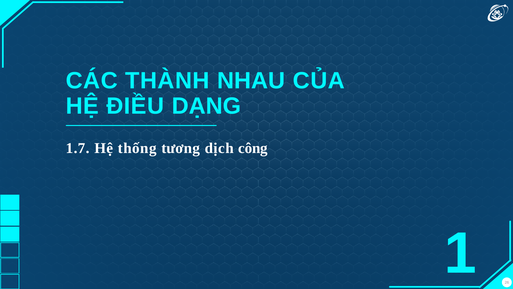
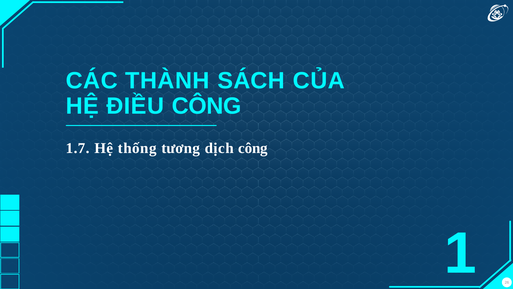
NHAU: NHAU -> SÁCH
ĐIỀU DẠNG: DẠNG -> CÔNG
